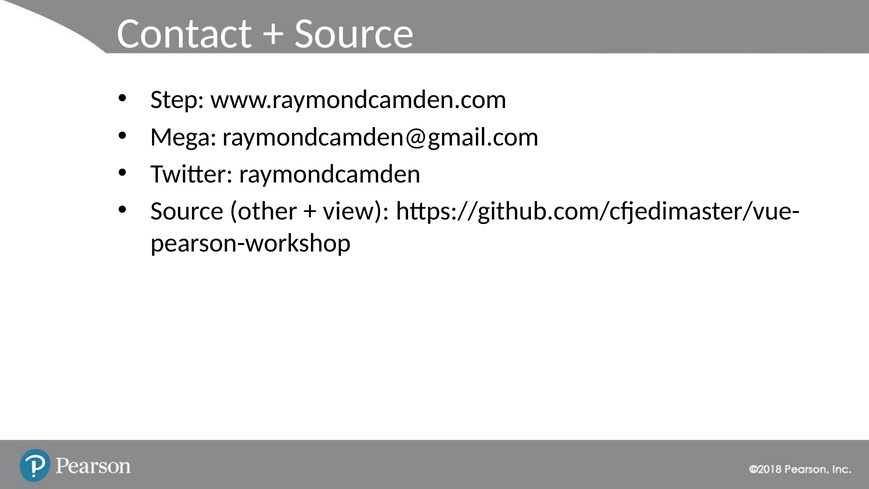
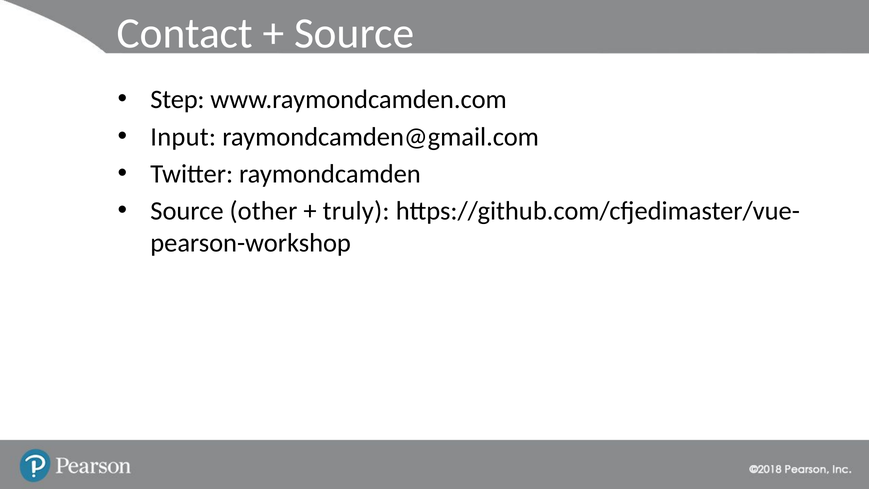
Mega: Mega -> Input
view: view -> truly
